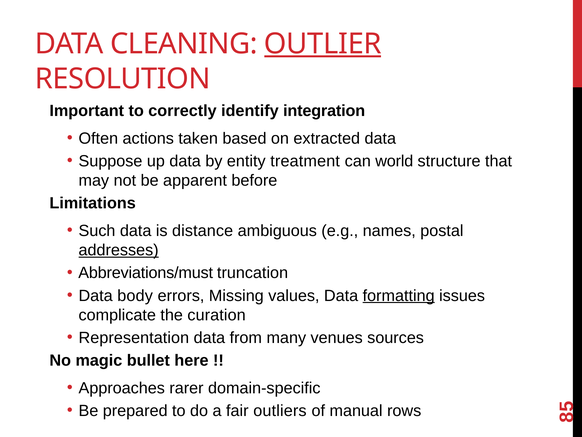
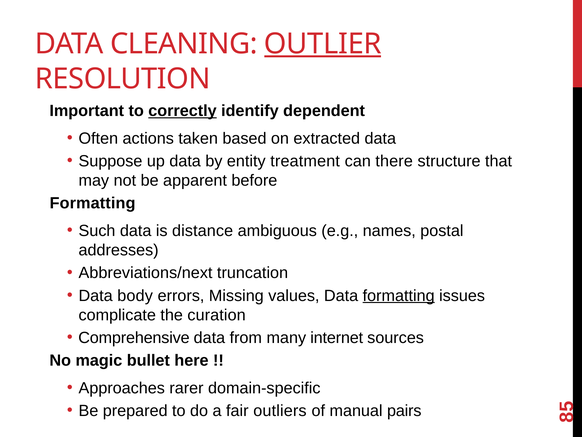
correctly underline: none -> present
integration: integration -> dependent
world: world -> there
Limitations at (93, 203): Limitations -> Formatting
addresses underline: present -> none
Abbreviations/must: Abbreviations/must -> Abbreviations/next
Representation: Representation -> Comprehensive
venues: venues -> internet
rows: rows -> pairs
